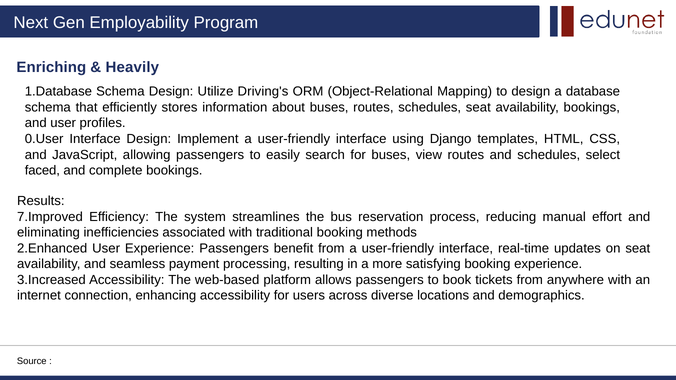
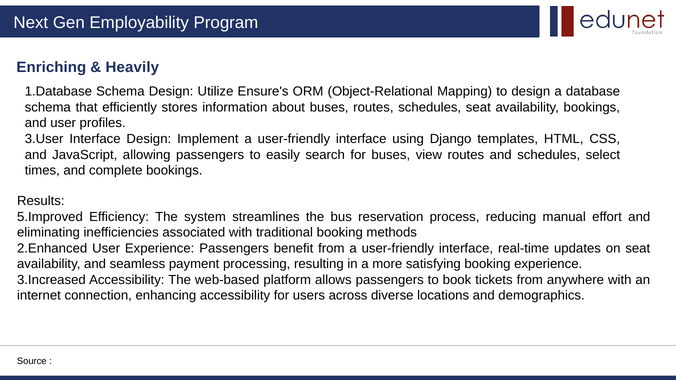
Driving's: Driving's -> Ensure's
0.User: 0.User -> 3.User
faced: faced -> times
7.Improved: 7.Improved -> 5.Improved
